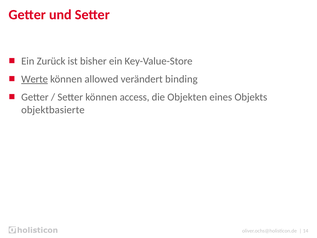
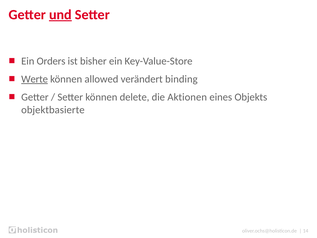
und underline: none -> present
Zurück: Zurück -> Orders
access: access -> delete
Objekten: Objekten -> Aktionen
